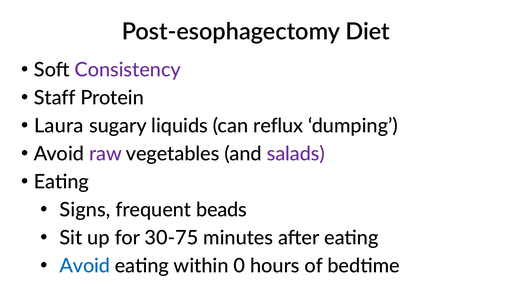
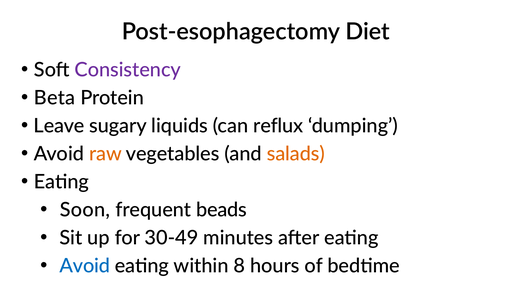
Staff: Staff -> Beta
Laura: Laura -> Leave
raw colour: purple -> orange
salads colour: purple -> orange
Signs: Signs -> Soon
30-75: 30-75 -> 30-49
0: 0 -> 8
